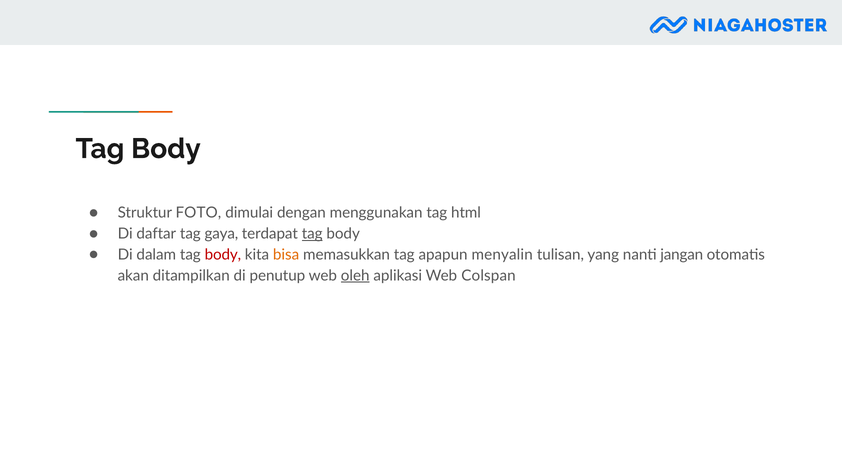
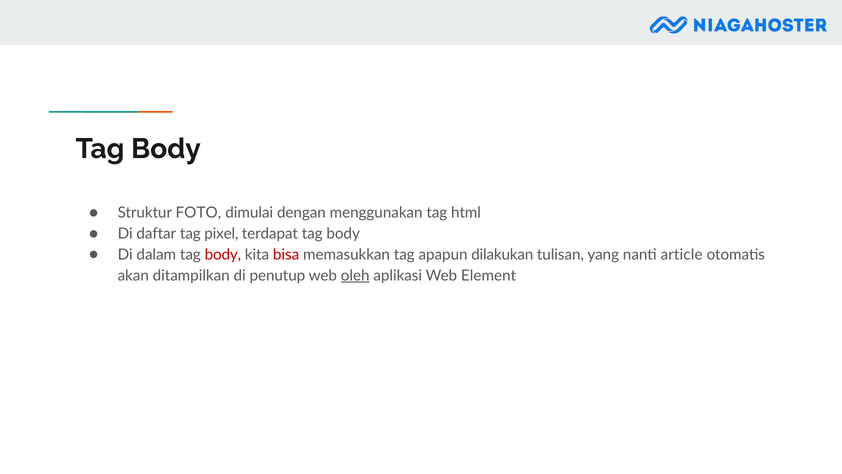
gaya: gaya -> pixel
tag at (312, 234) underline: present -> none
bisa colour: orange -> red
menyalin: menyalin -> dilakukan
jangan: jangan -> article
Colspan: Colspan -> Element
